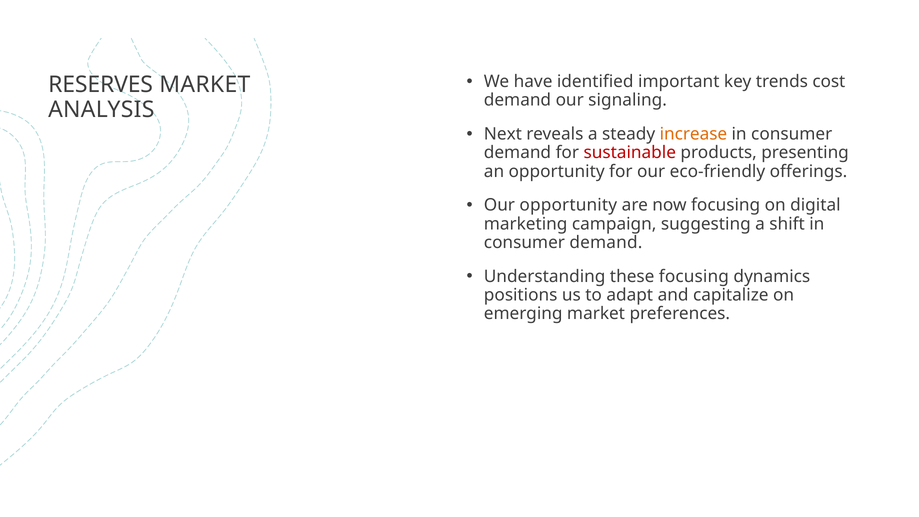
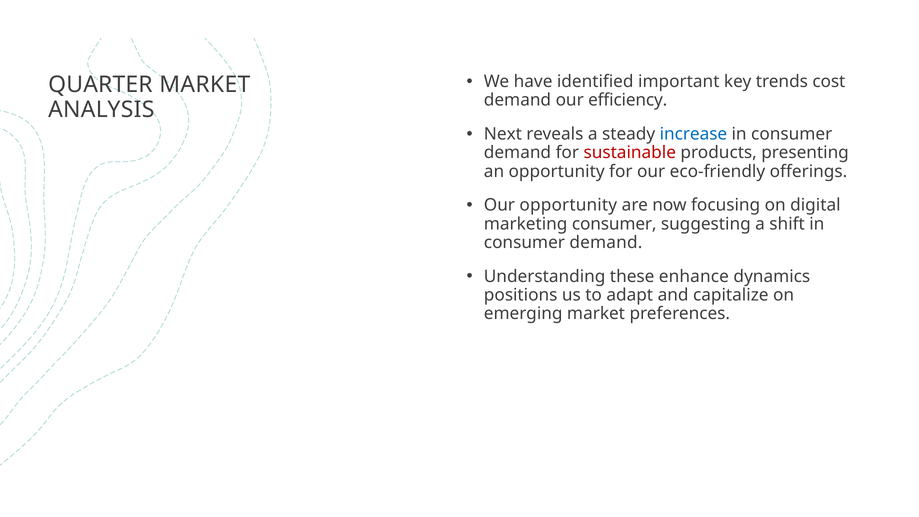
RESERVES: RESERVES -> QUARTER
signaling: signaling -> efficiency
increase colour: orange -> blue
marketing campaign: campaign -> consumer
these focusing: focusing -> enhance
